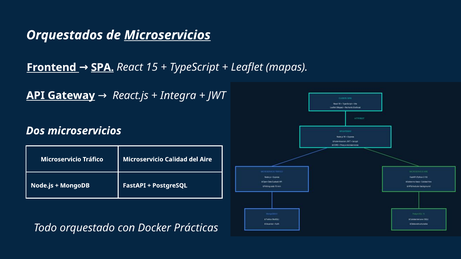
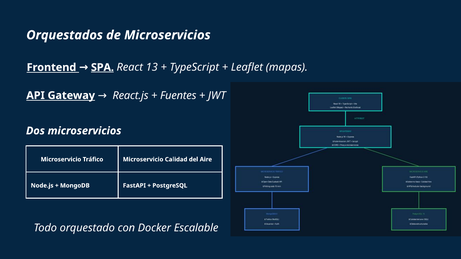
Microservicios at (167, 35) underline: present -> none
15: 15 -> 13
Integra: Integra -> Fuentes
Prácticas: Prácticas -> Escalable
